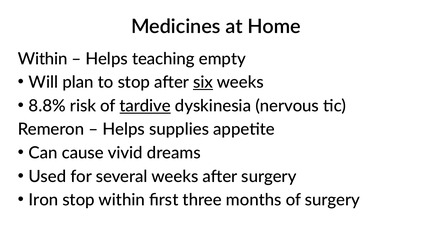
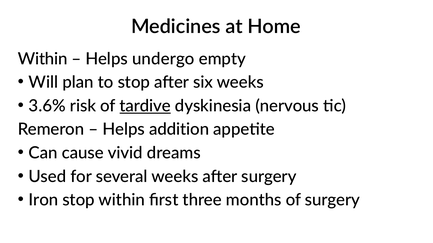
teaching: teaching -> undergo
six underline: present -> none
8.8%: 8.8% -> 3.6%
supplies: supplies -> addition
